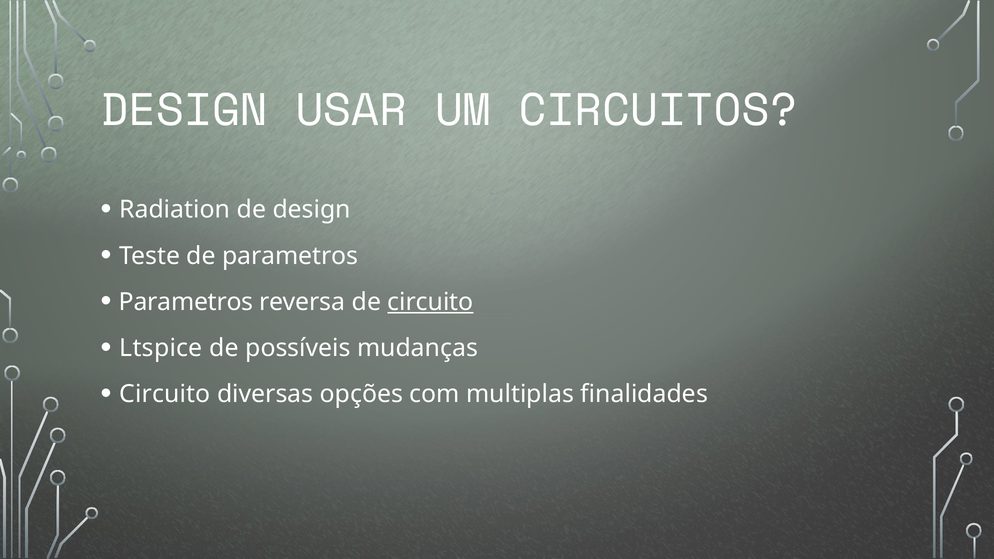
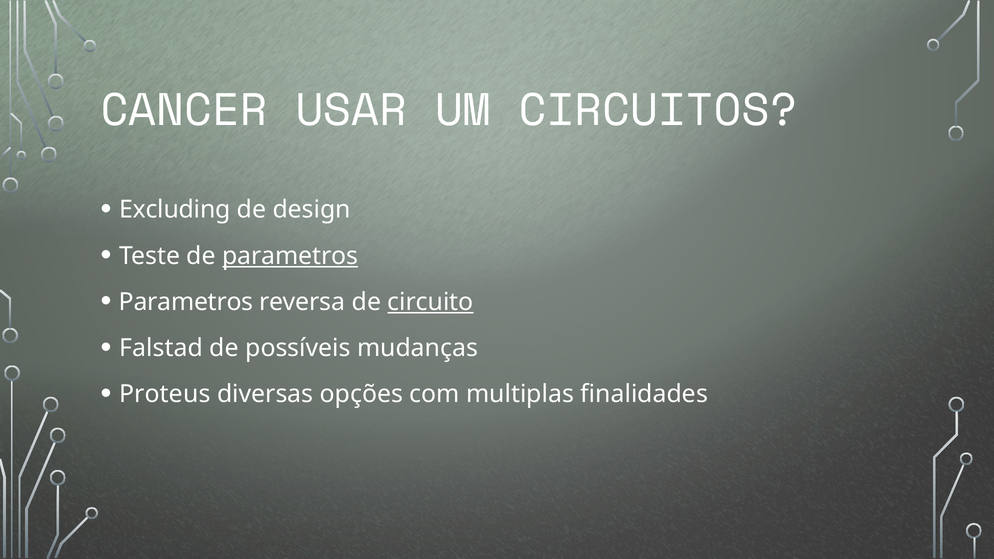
DESIGN at (184, 110): DESIGN -> CANCER
Radiation: Radiation -> Excluding
parametros at (290, 256) underline: none -> present
Ltspice: Ltspice -> Falstad
Circuito at (165, 394): Circuito -> Proteus
